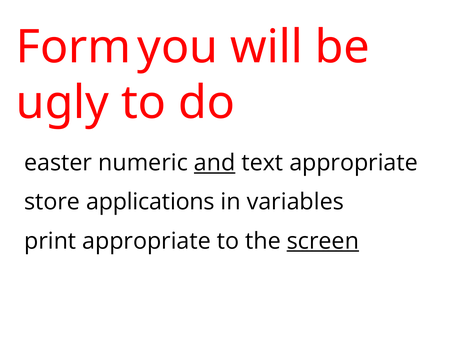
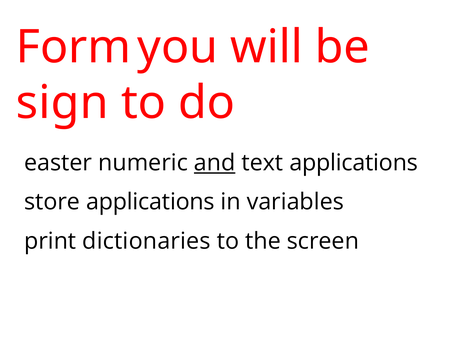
ugly: ugly -> sign
text appropriate: appropriate -> applications
print appropriate: appropriate -> dictionaries
screen underline: present -> none
